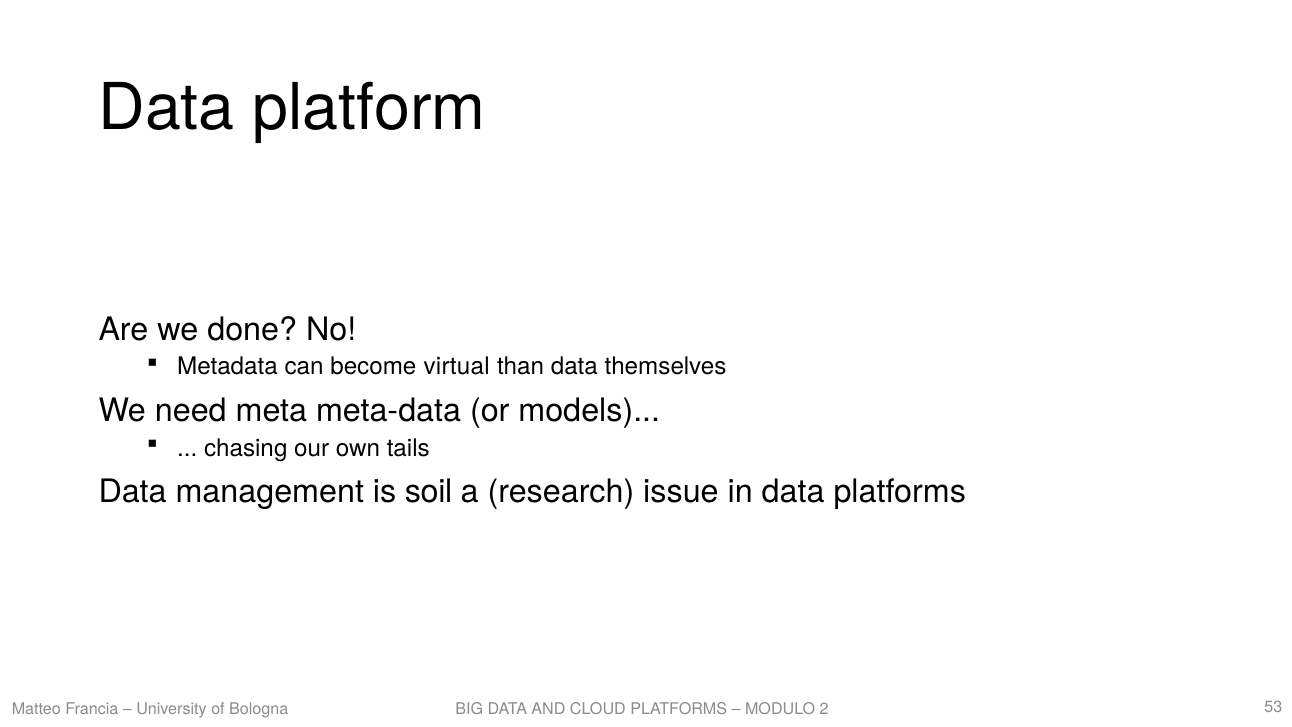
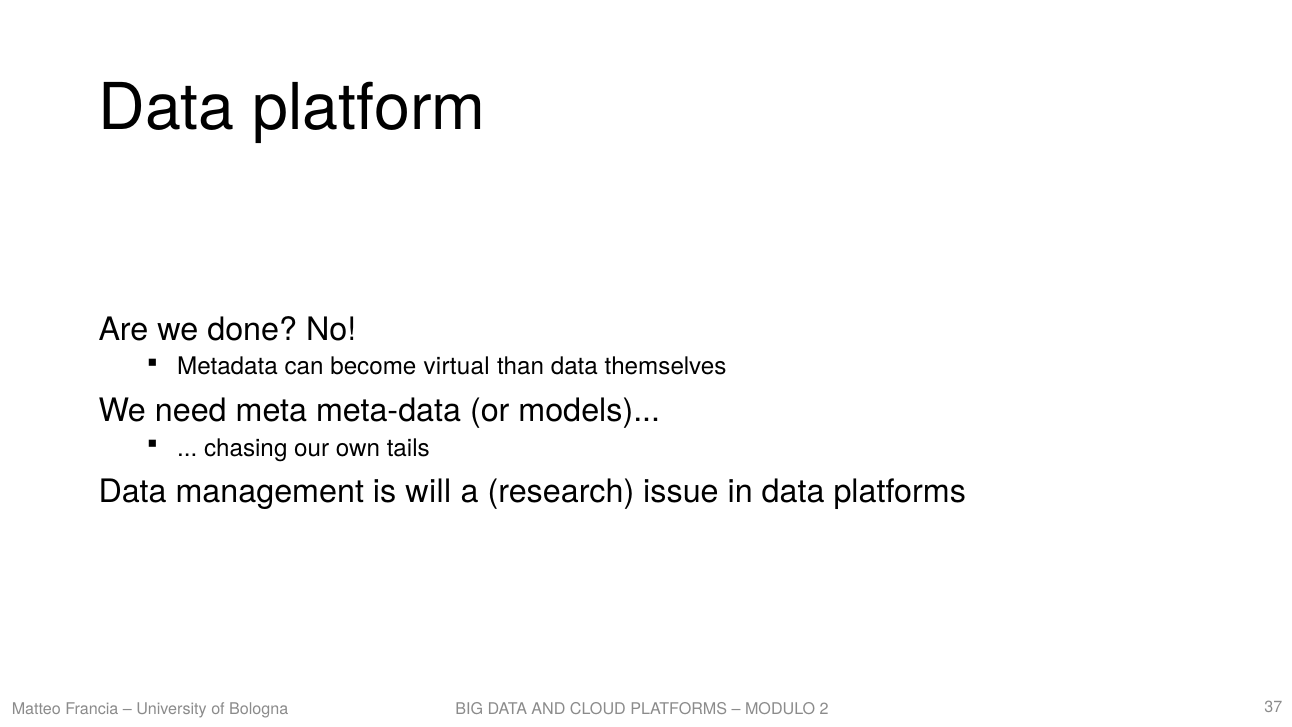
soil: soil -> will
53: 53 -> 37
